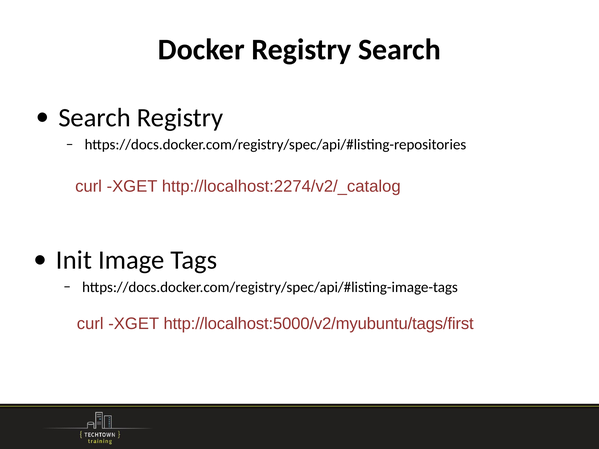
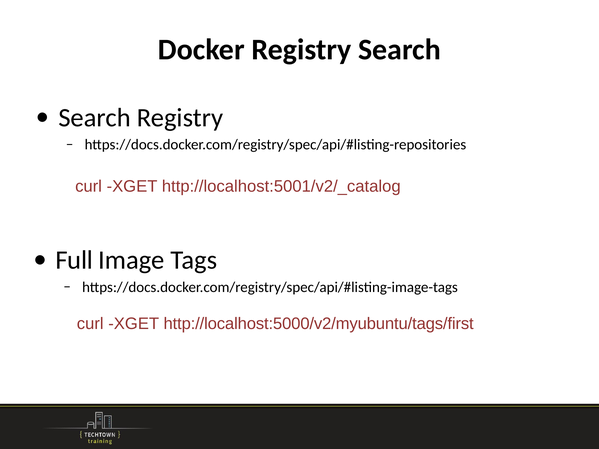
http://localhost:2274/v2/_catalog: http://localhost:2274/v2/_catalog -> http://localhost:5001/v2/_catalog
Init: Init -> Full
